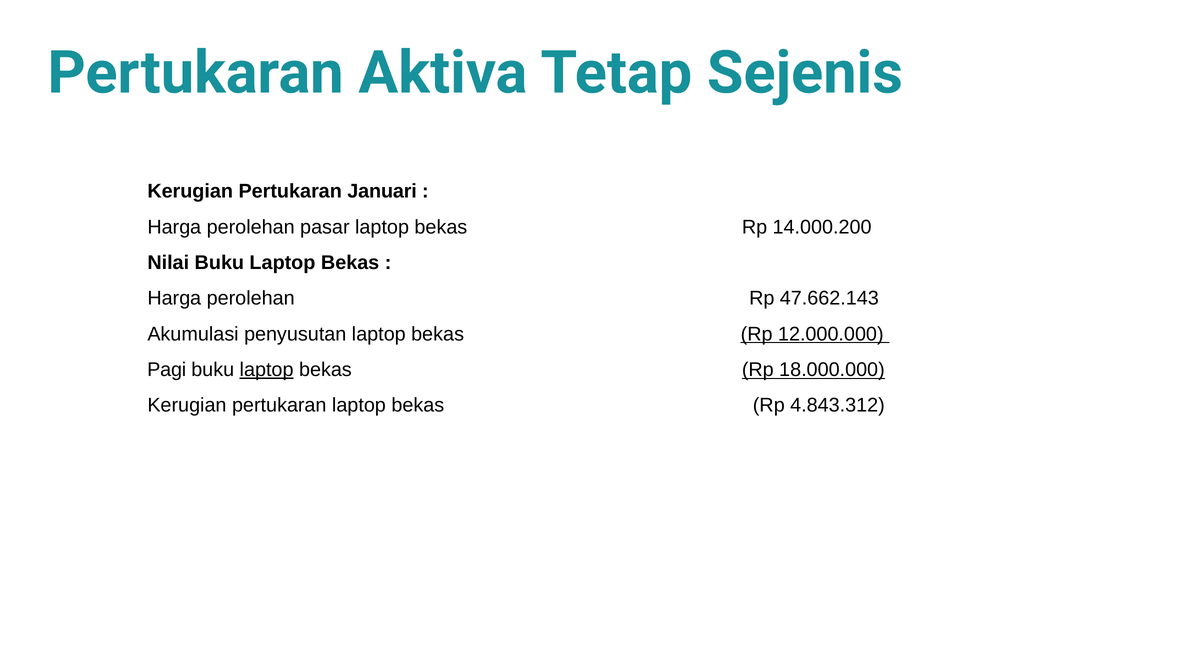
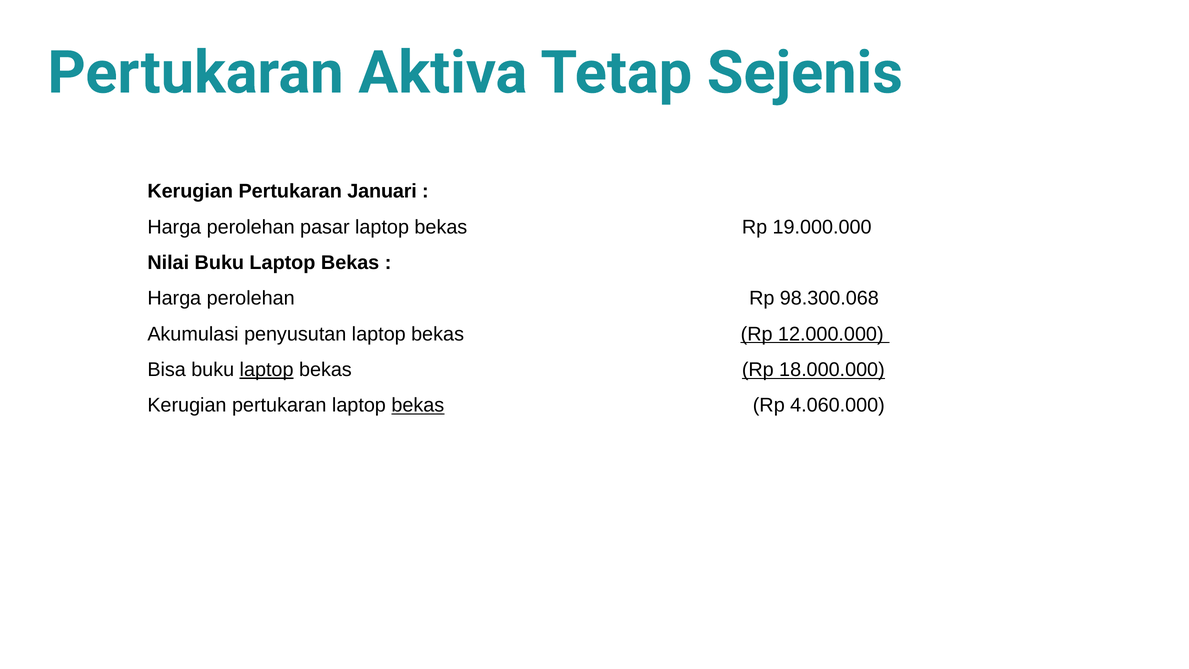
14.000.200: 14.000.200 -> 19.000.000
47.662.143: 47.662.143 -> 98.300.068
Pagi: Pagi -> Bisa
bekas at (418, 405) underline: none -> present
4.843.312: 4.843.312 -> 4.060.000
